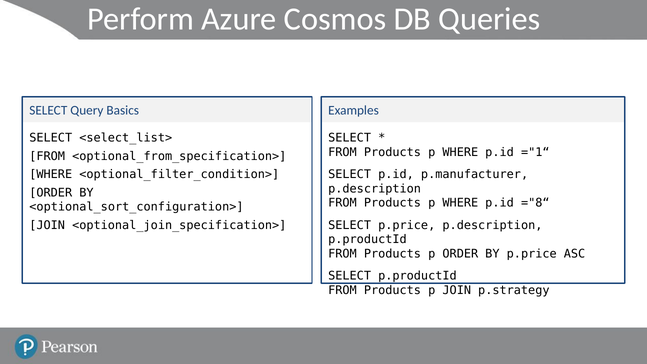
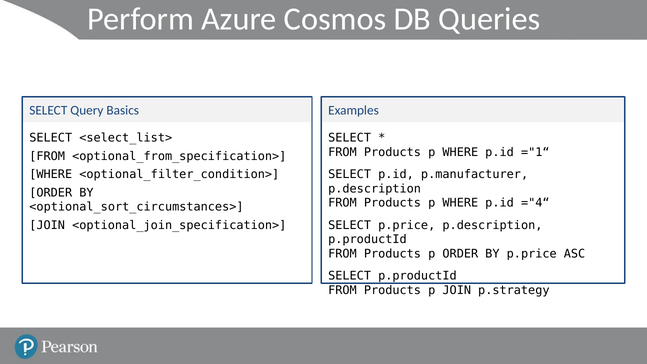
="8“: ="8“ -> ="4“
<optional_sort_configuration>: <optional_sort_configuration> -> <optional_sort_circumstances>
